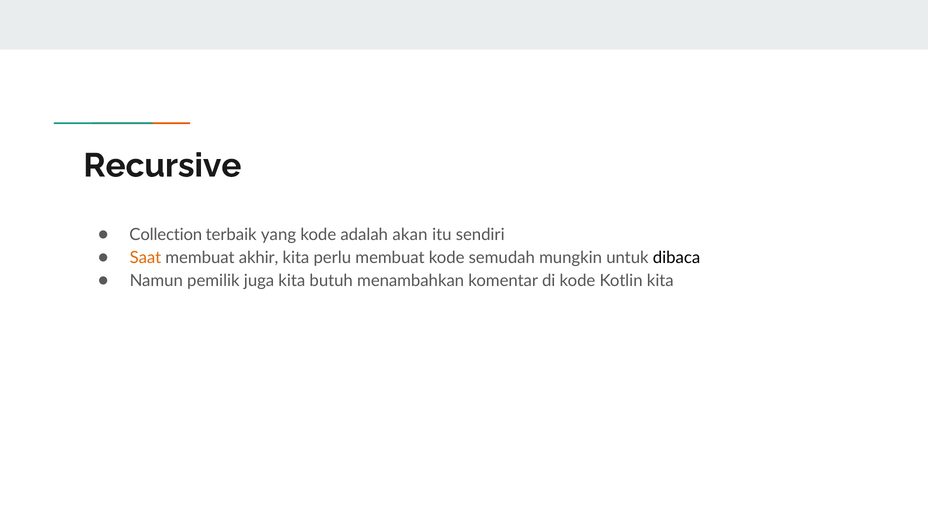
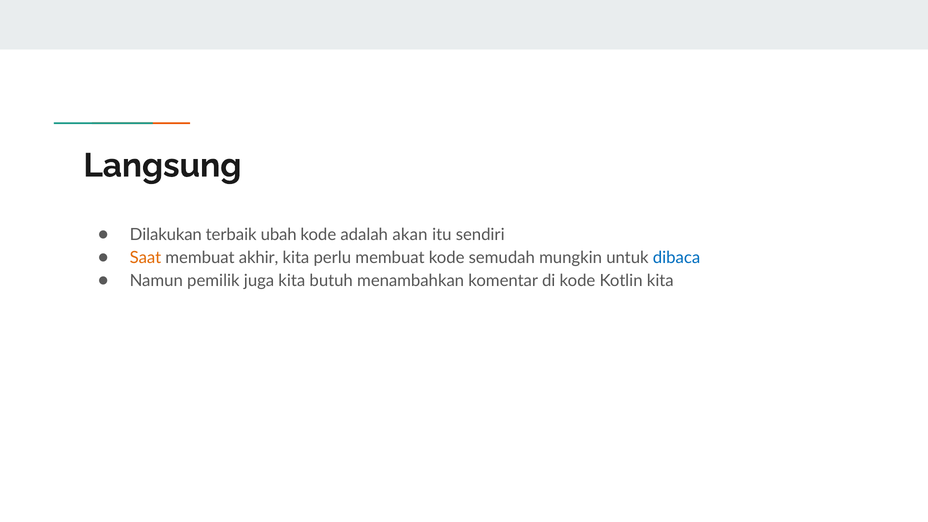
Recursive: Recursive -> Langsung
Collection: Collection -> Dilakukan
yang: yang -> ubah
dibaca colour: black -> blue
